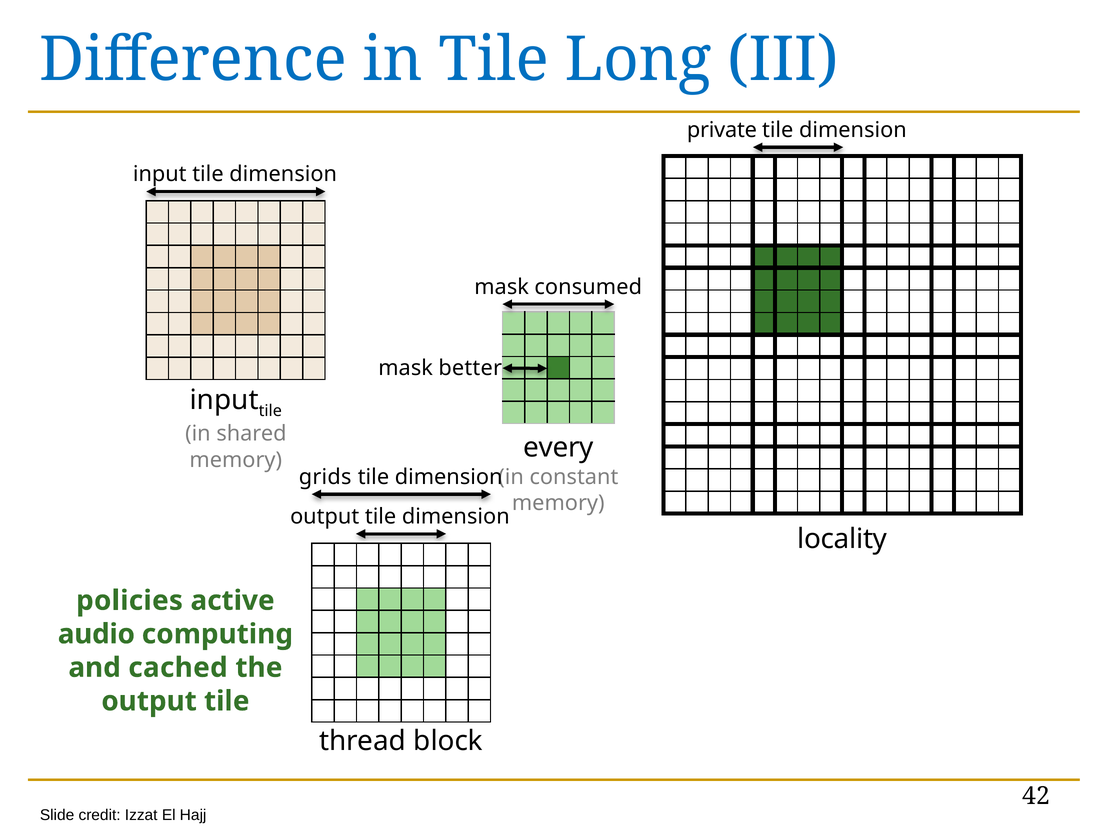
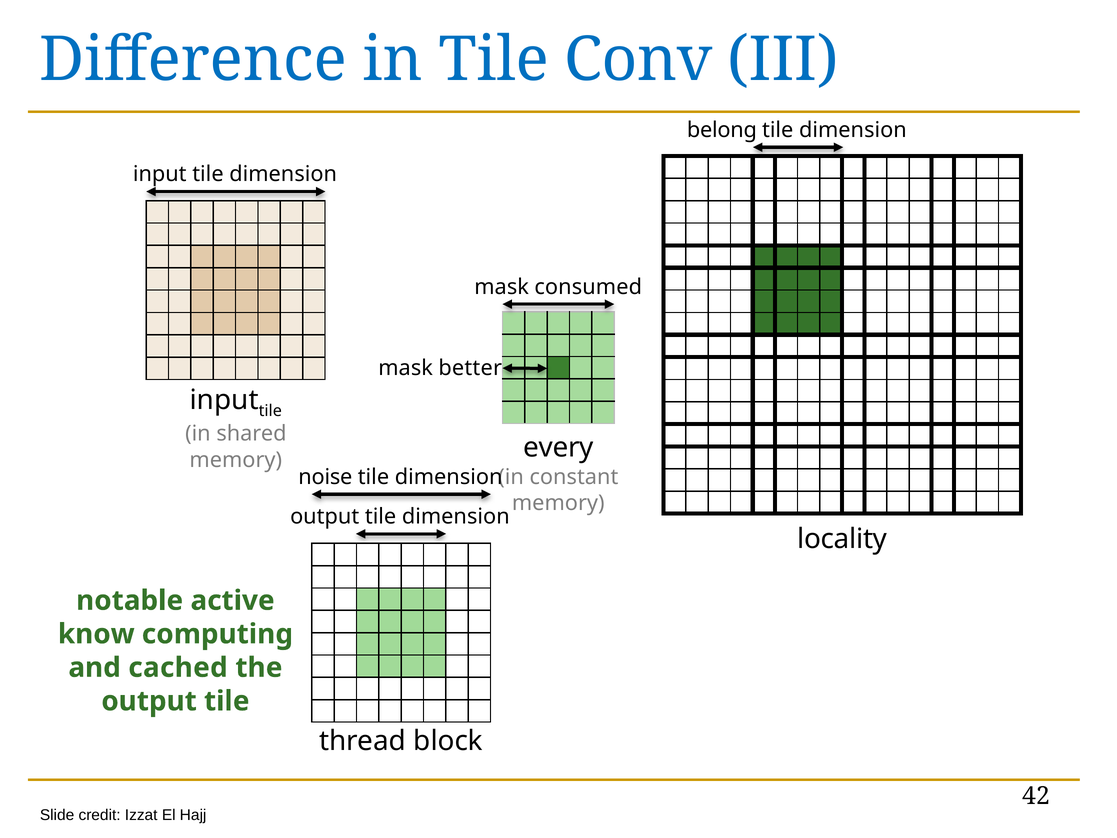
Long: Long -> Conv
private: private -> belong
grids: grids -> noise
policies: policies -> notable
audio: audio -> know
